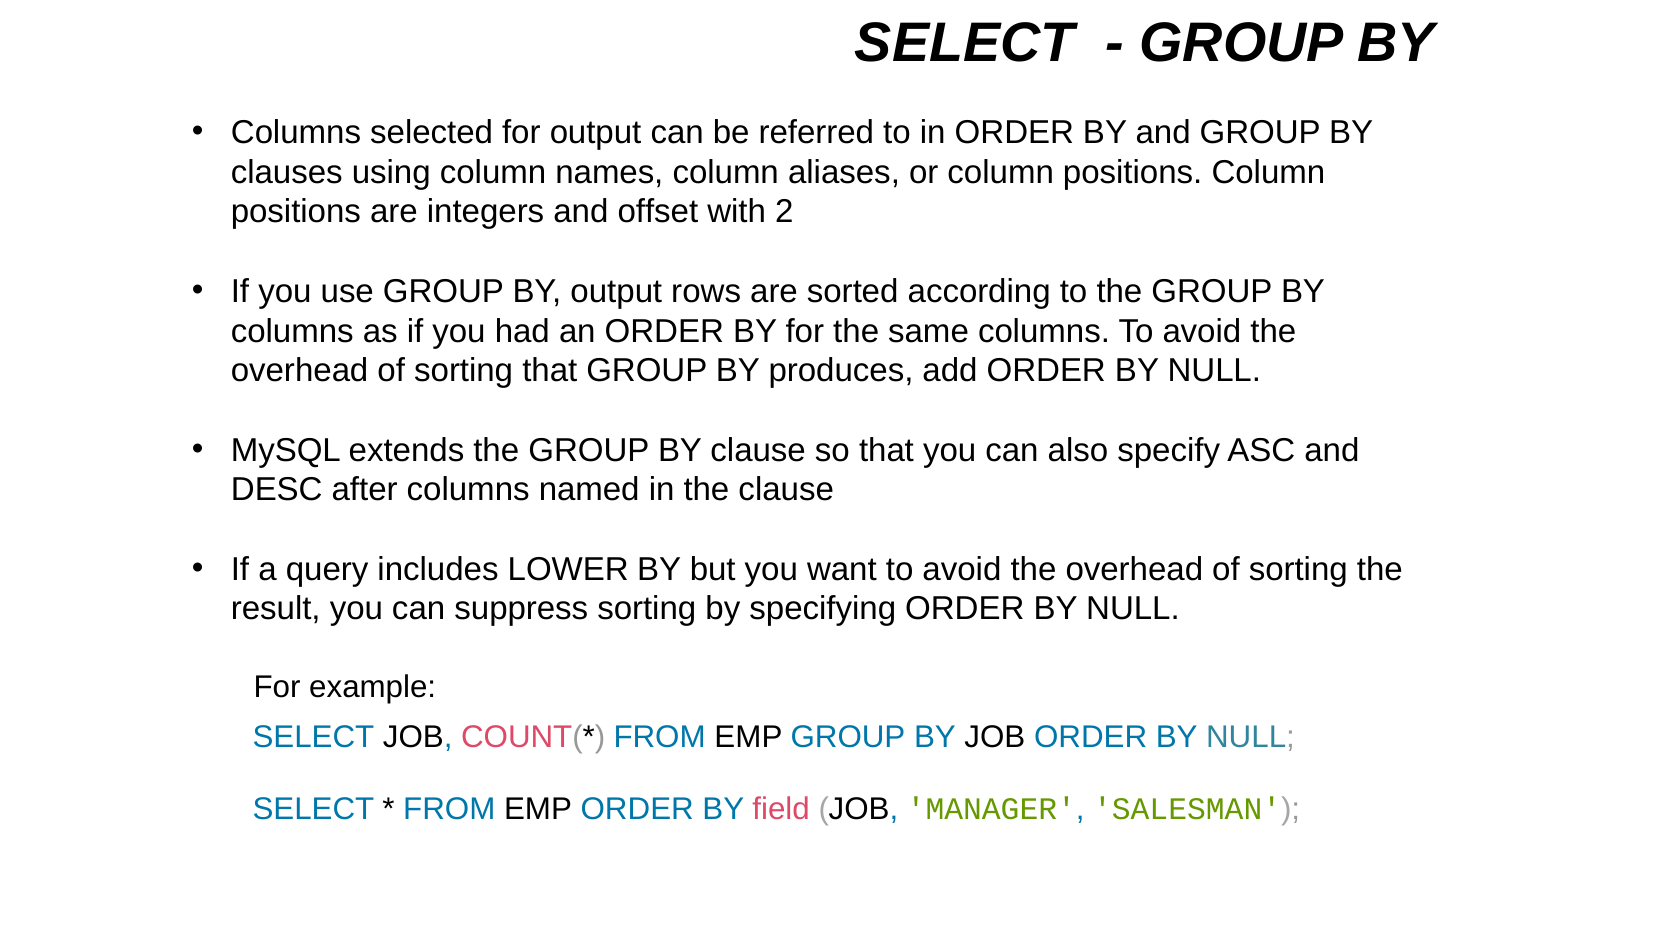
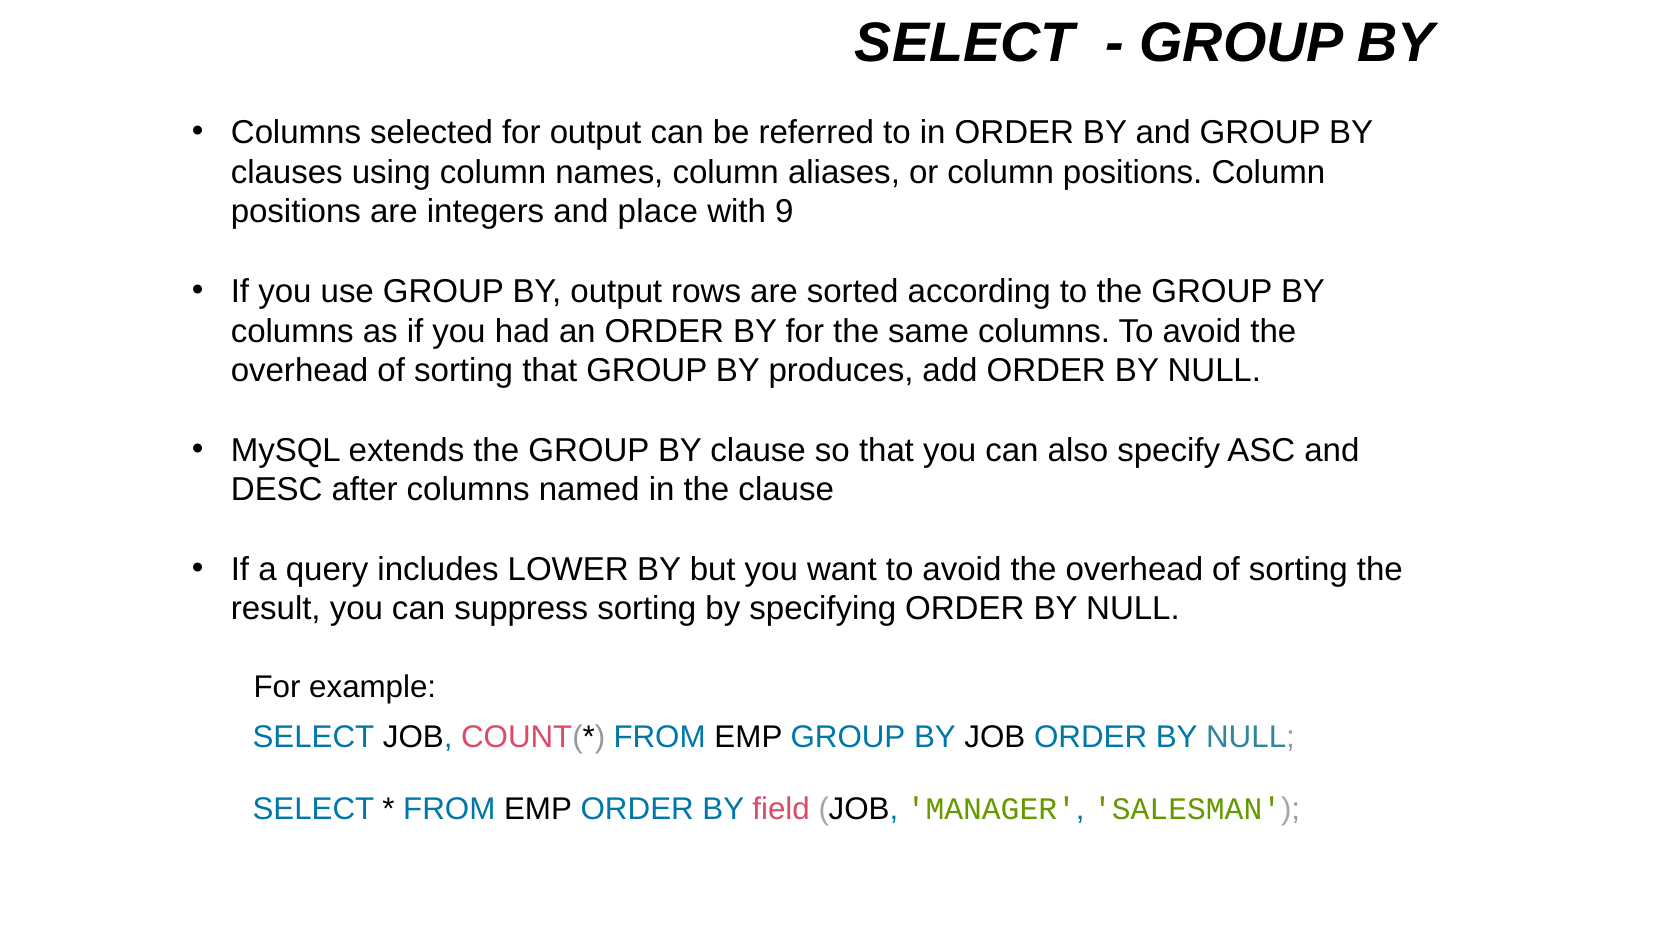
offset: offset -> place
2: 2 -> 9
